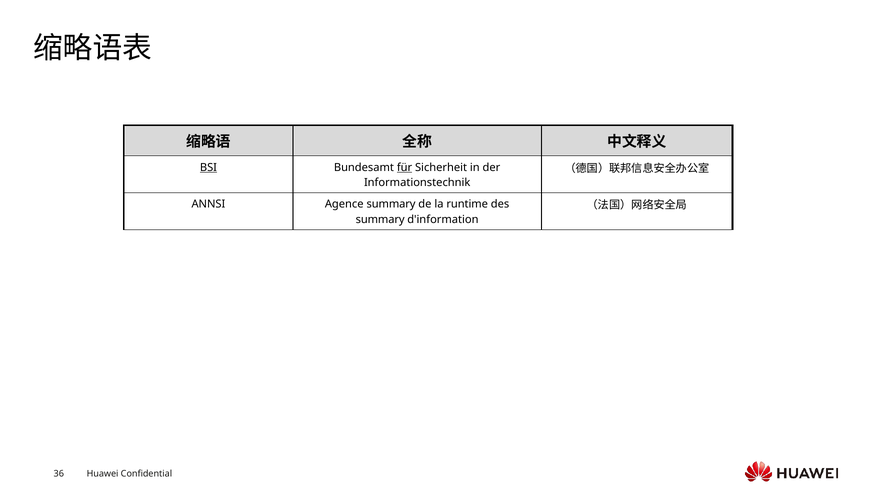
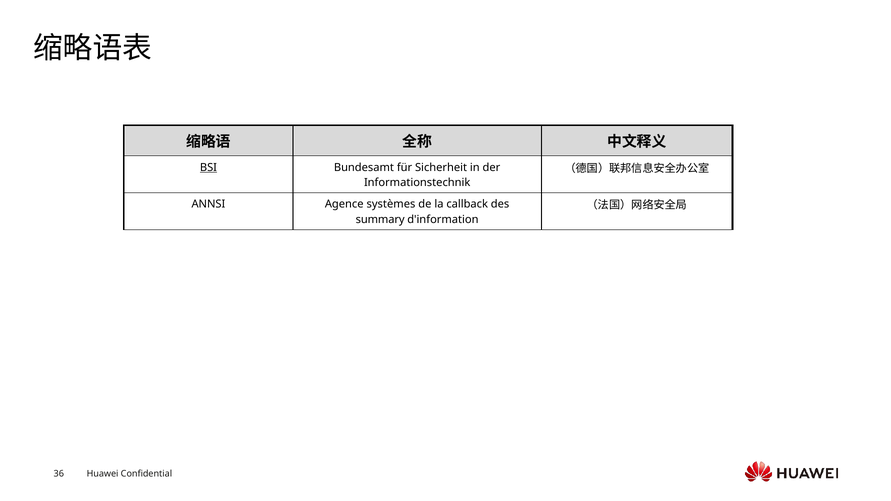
für underline: present -> none
Agence summary: summary -> systèmes
runtime: runtime -> callback
